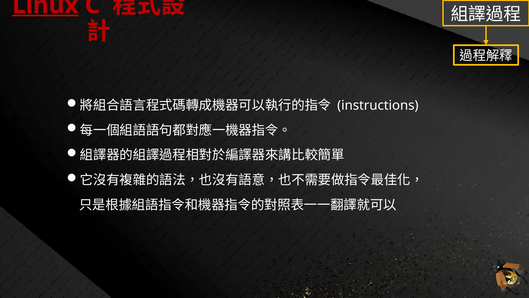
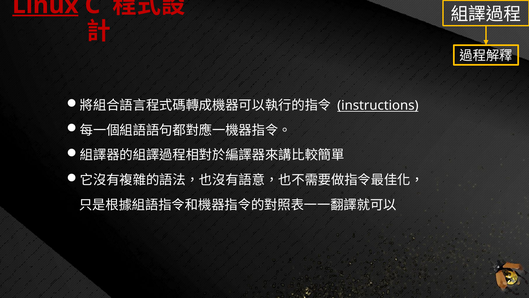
instructions underline: none -> present
